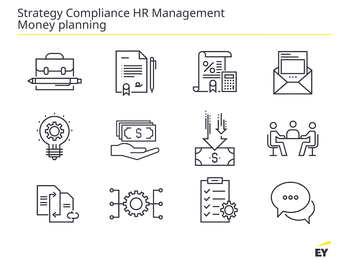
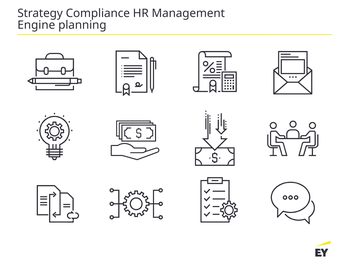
Money: Money -> Engine
